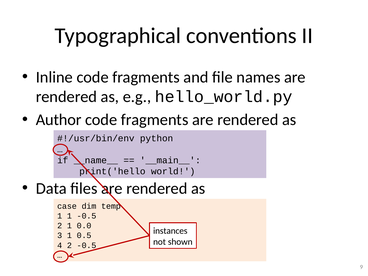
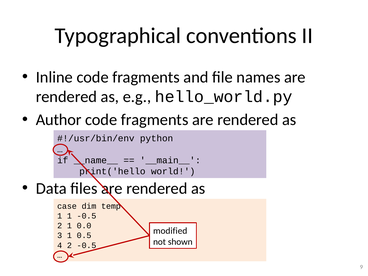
instances: instances -> modified
